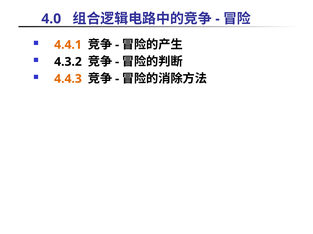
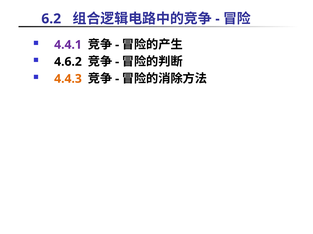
4.0: 4.0 -> 6.2
4.4.1 colour: orange -> purple
4.3.2: 4.3.2 -> 4.6.2
